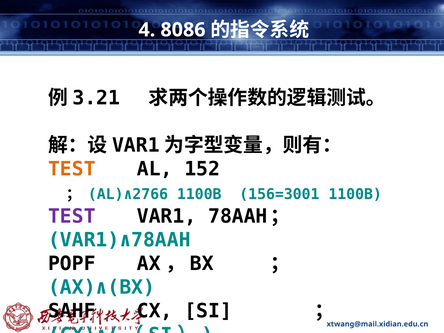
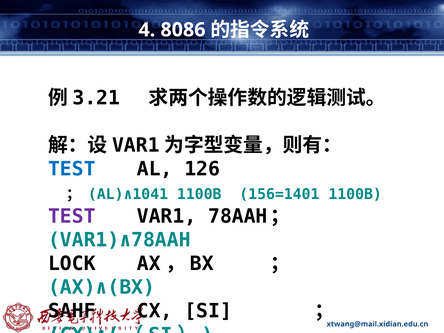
TEST at (72, 169) colour: orange -> blue
152: 152 -> 126
AL)∧2766: AL)∧2766 -> AL)∧1041
156=3001: 156=3001 -> 156=1401
POPF: POPF -> LOCK
